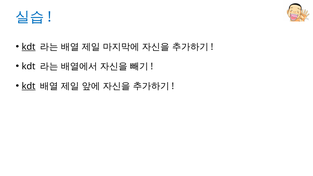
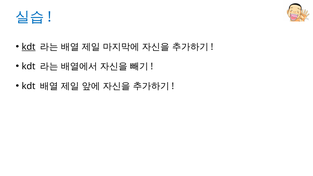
kdt at (29, 86) underline: present -> none
